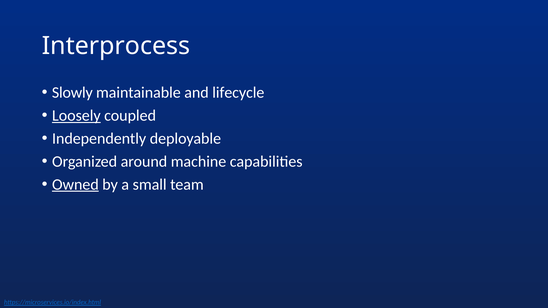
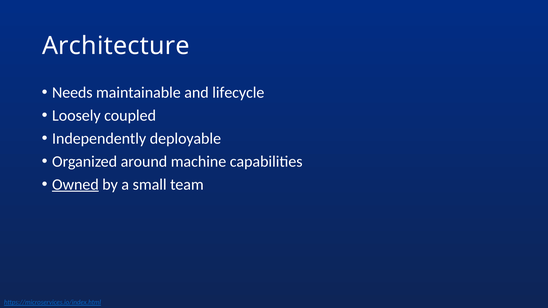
Interprocess: Interprocess -> Architecture
Slowly: Slowly -> Needs
Loosely underline: present -> none
